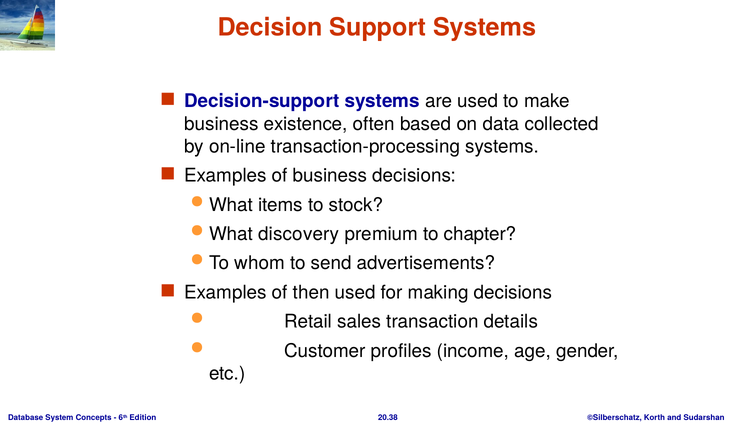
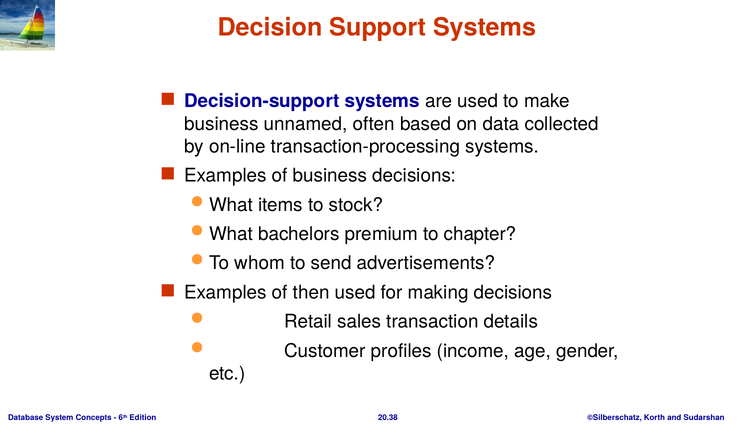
existence: existence -> unnamed
discovery: discovery -> bachelors
